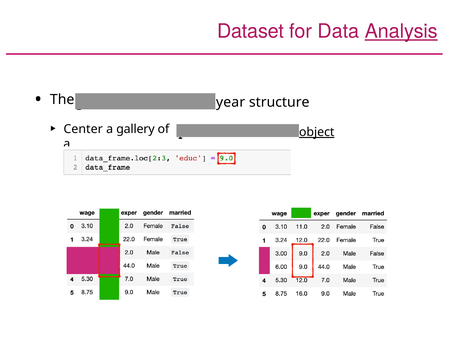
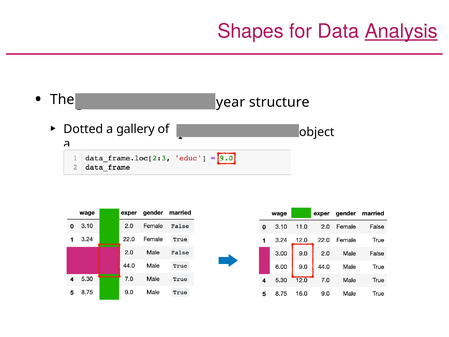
Dataset: Dataset -> Shapes
Center: Center -> Dotted
object underline: present -> none
